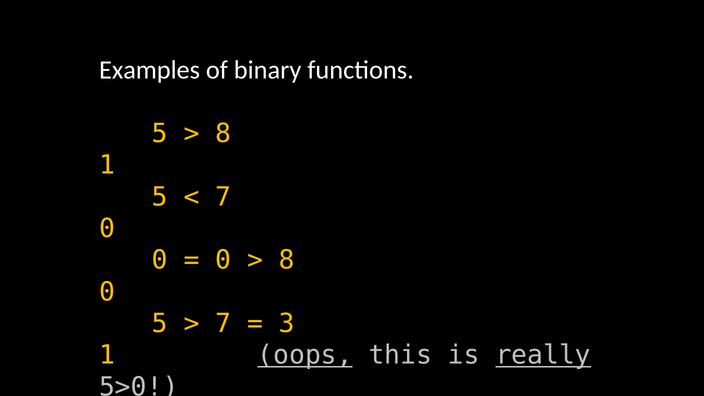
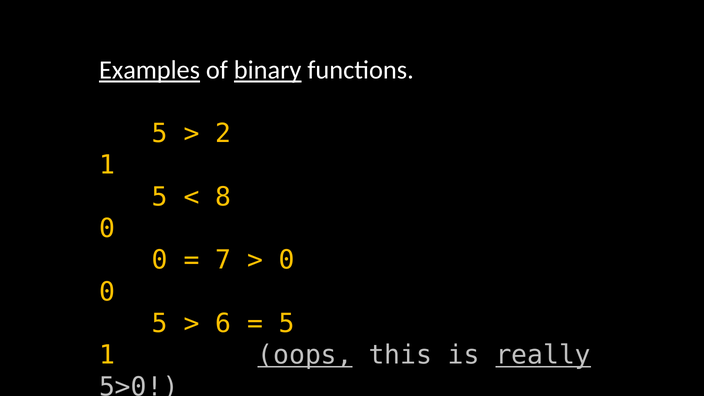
Examples underline: none -> present
binary underline: none -> present
8 at (223, 133): 8 -> 2
7 at (223, 197): 7 -> 8
0 at (223, 260): 0 -> 7
8 at (287, 260): 8 -> 0
7 at (223, 324): 7 -> 6
3 at (287, 324): 3 -> 5
